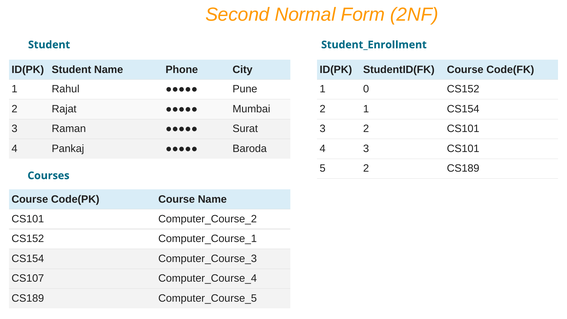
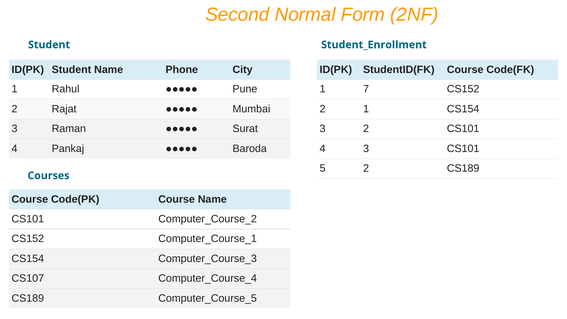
0: 0 -> 7
